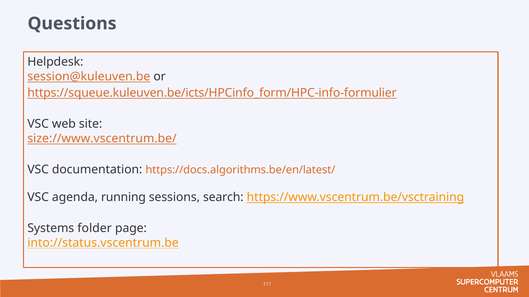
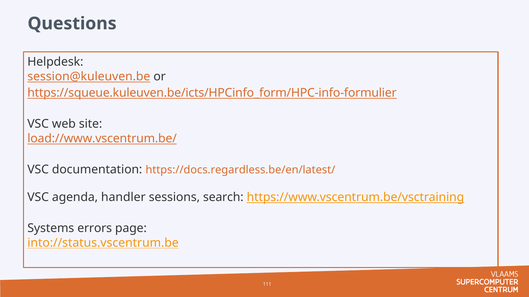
size://www.vscentrum.be/: size://www.vscentrum.be/ -> load://www.vscentrum.be/
https://docs.algorithms.be/en/latest/: https://docs.algorithms.be/en/latest/ -> https://docs.regardless.be/en/latest/
running: running -> handler
folder: folder -> errors
